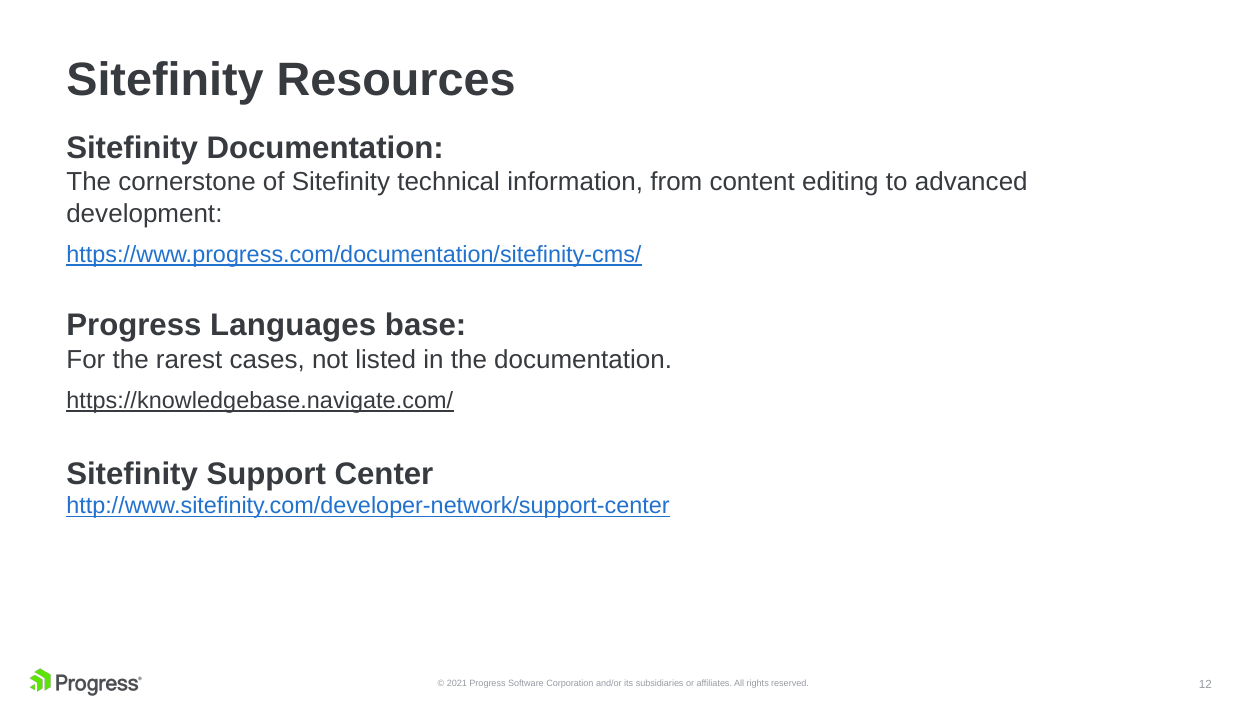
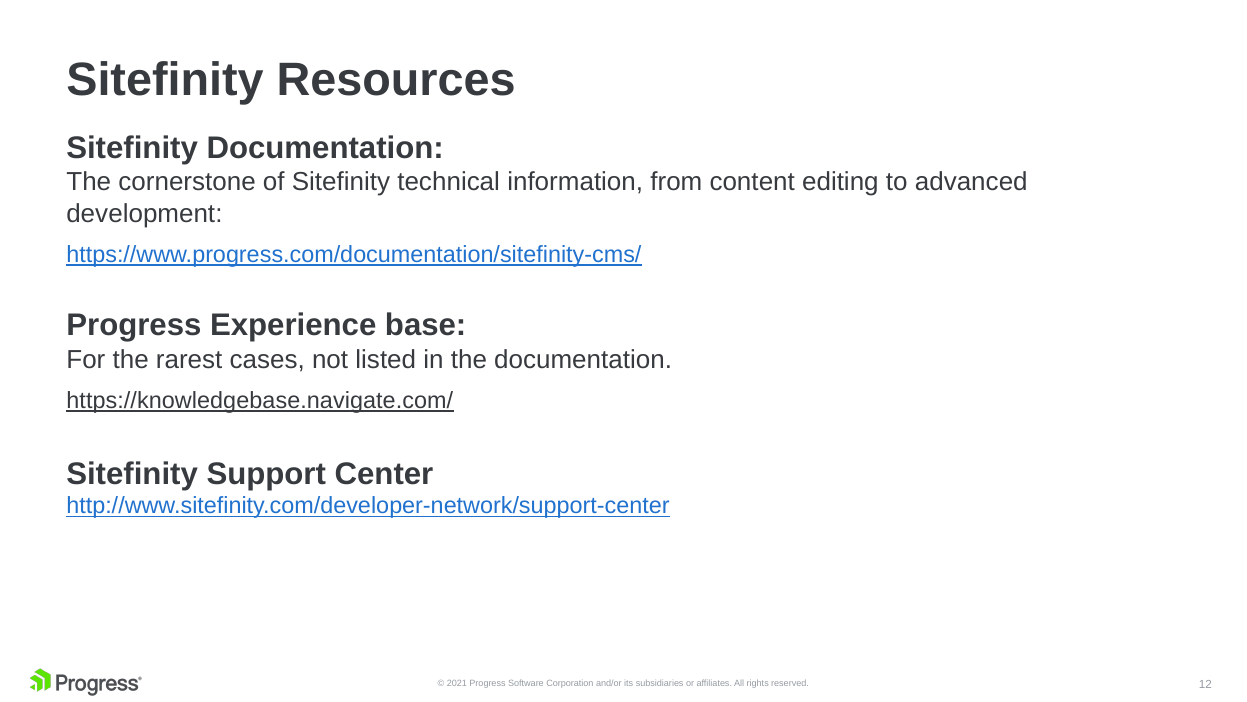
Languages: Languages -> Experience
